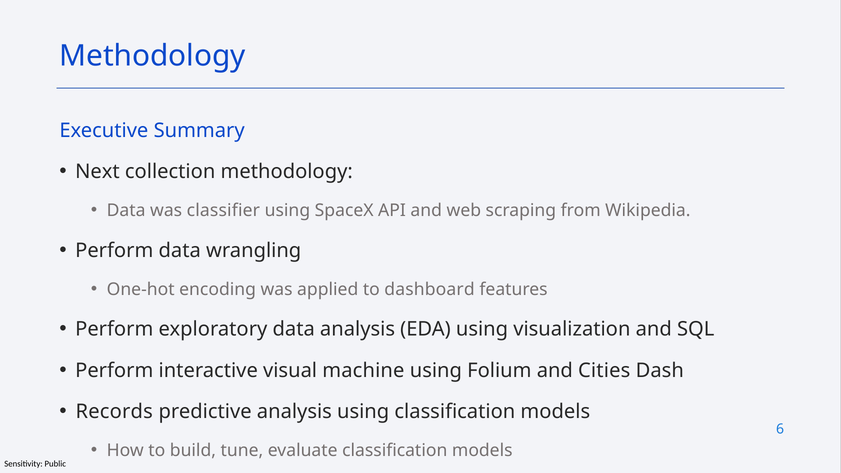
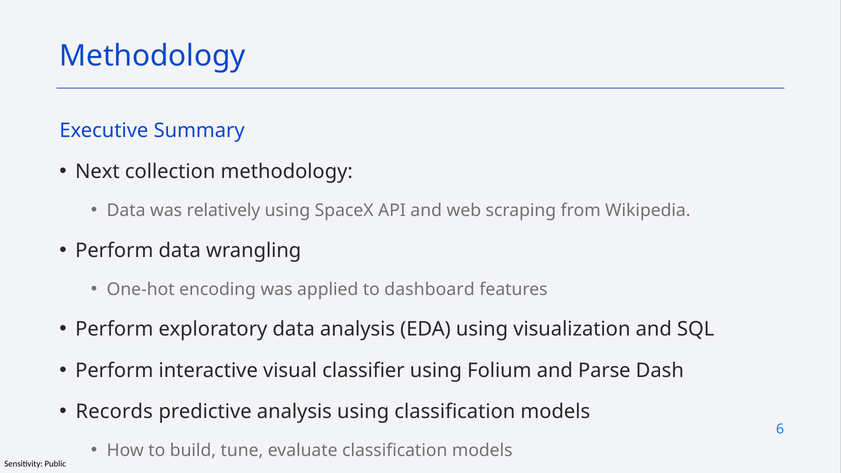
classifier: classifier -> relatively
machine: machine -> classifier
Cities: Cities -> Parse
